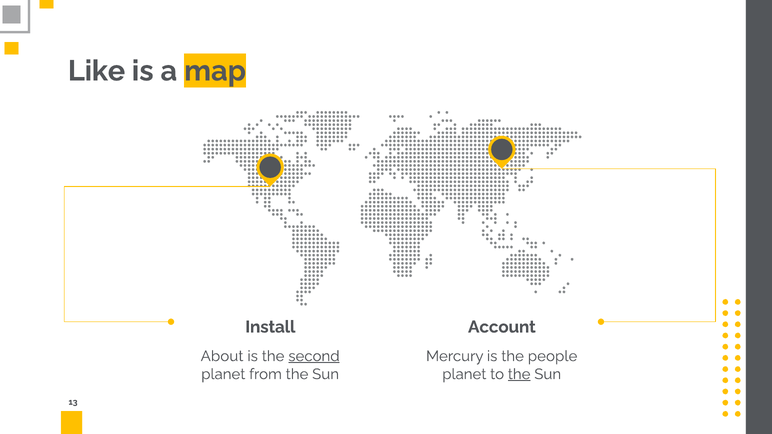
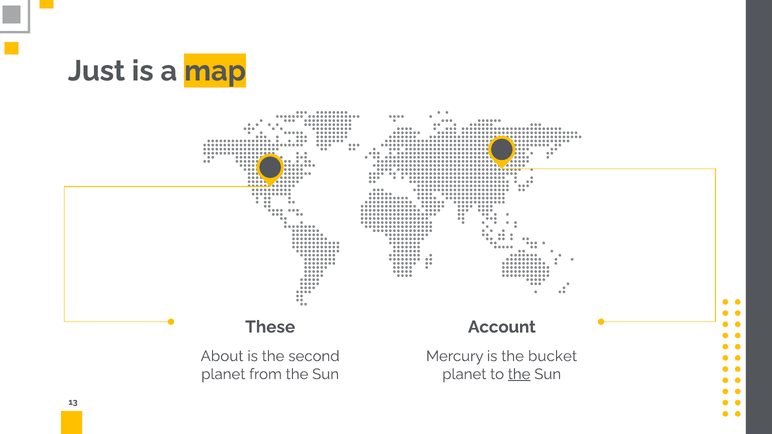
Like: Like -> Just
Install: Install -> These
second underline: present -> none
people: people -> bucket
